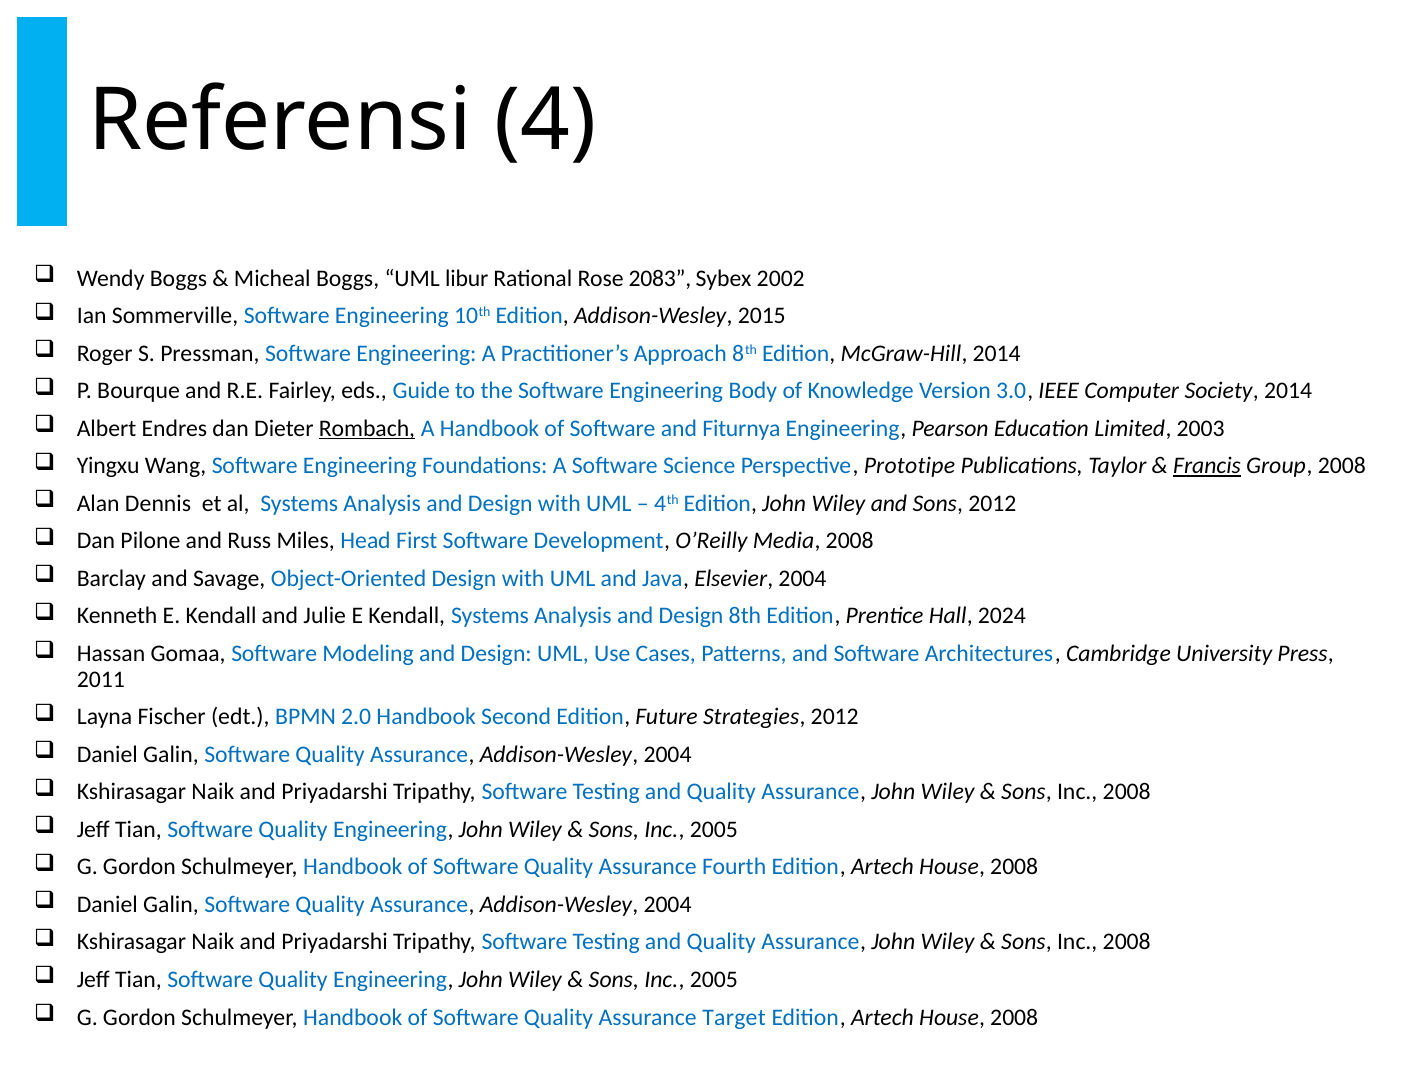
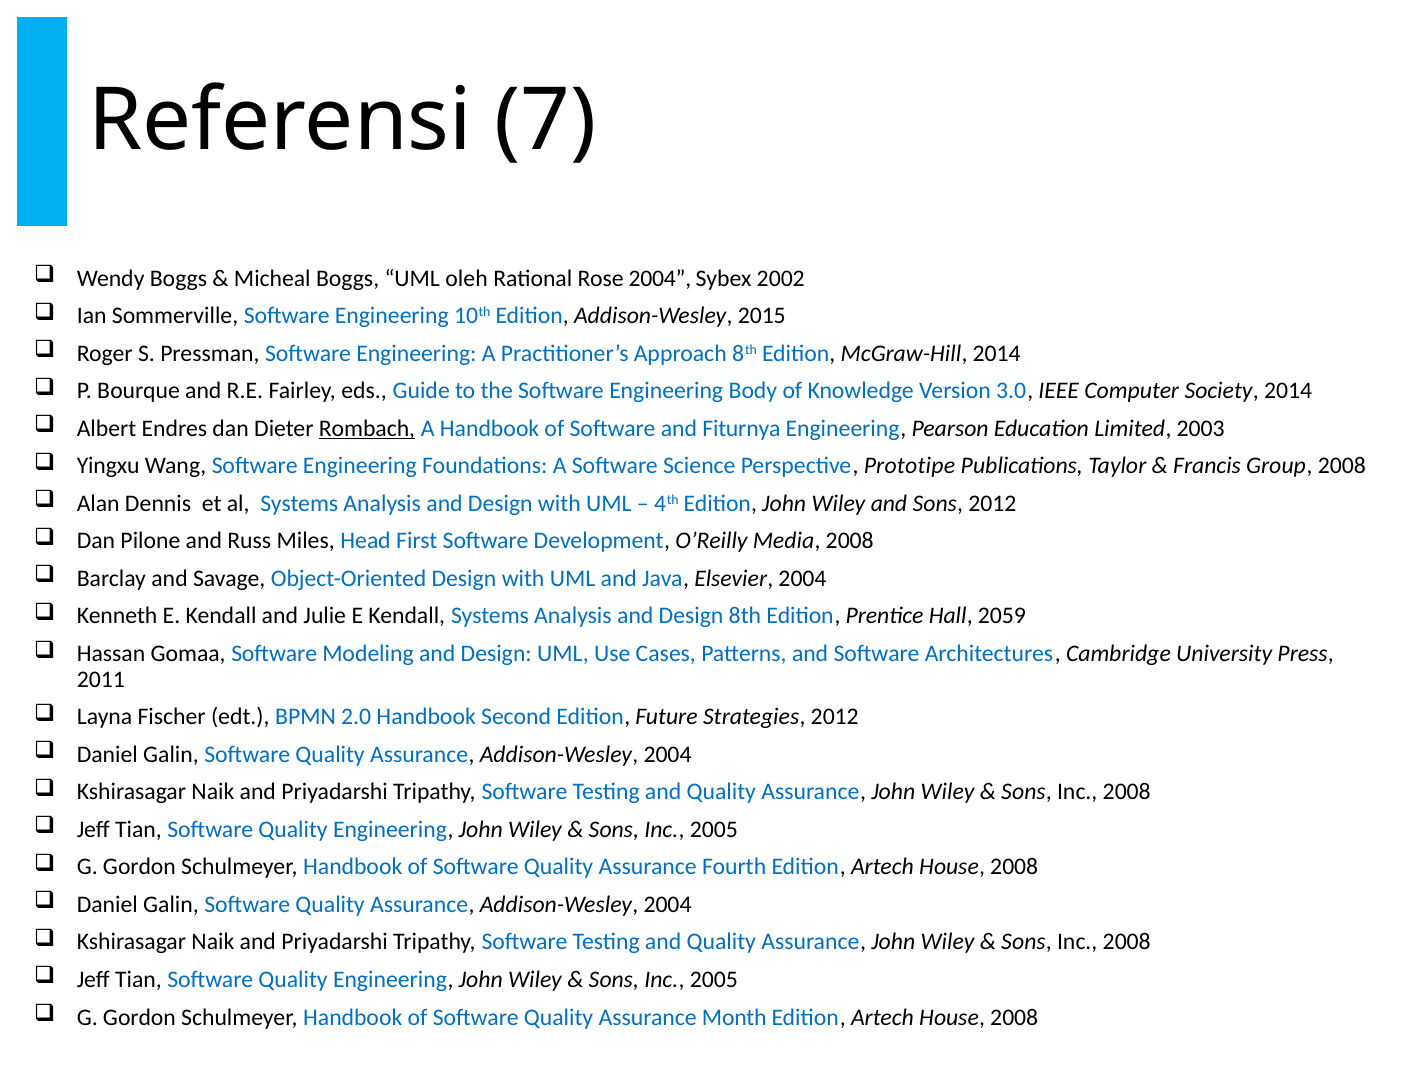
4: 4 -> 7
libur: libur -> oleh
Rose 2083: 2083 -> 2004
Francis underline: present -> none
2024: 2024 -> 2059
Target: Target -> Month
